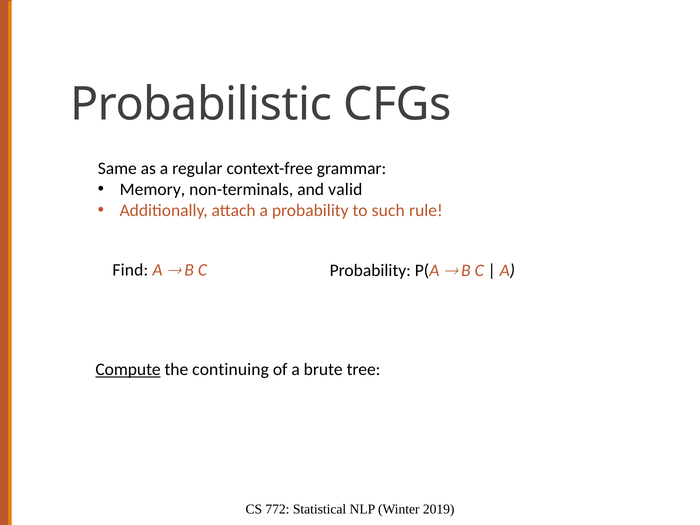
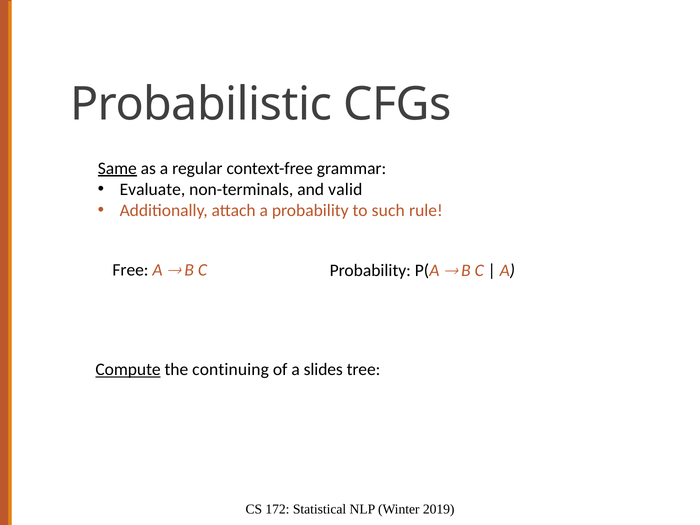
Same underline: none -> present
Memory: Memory -> Evaluate
Find: Find -> Free
brute: brute -> slides
772: 772 -> 172
